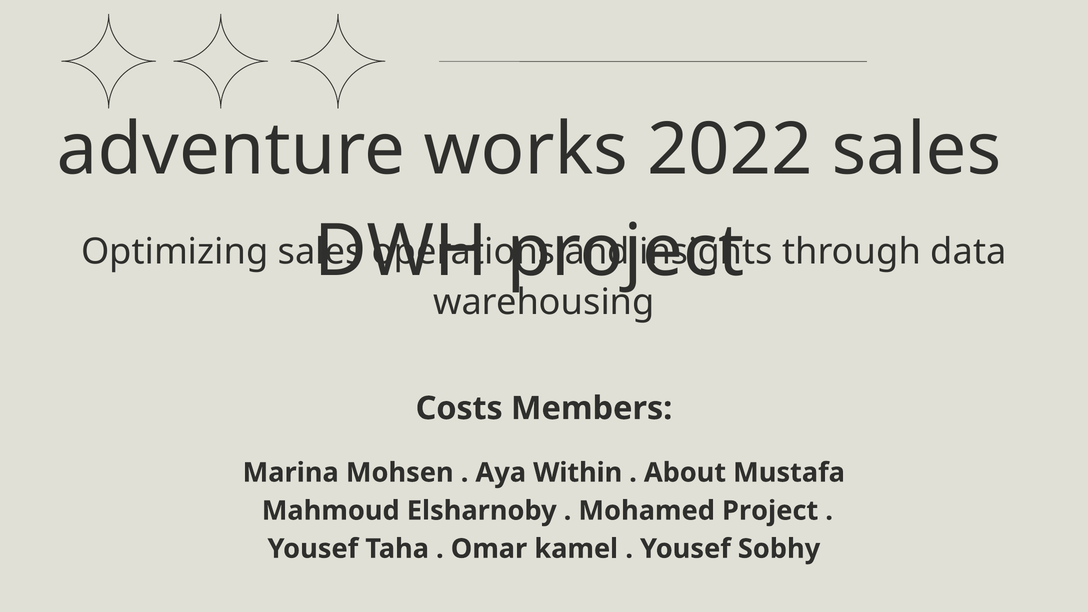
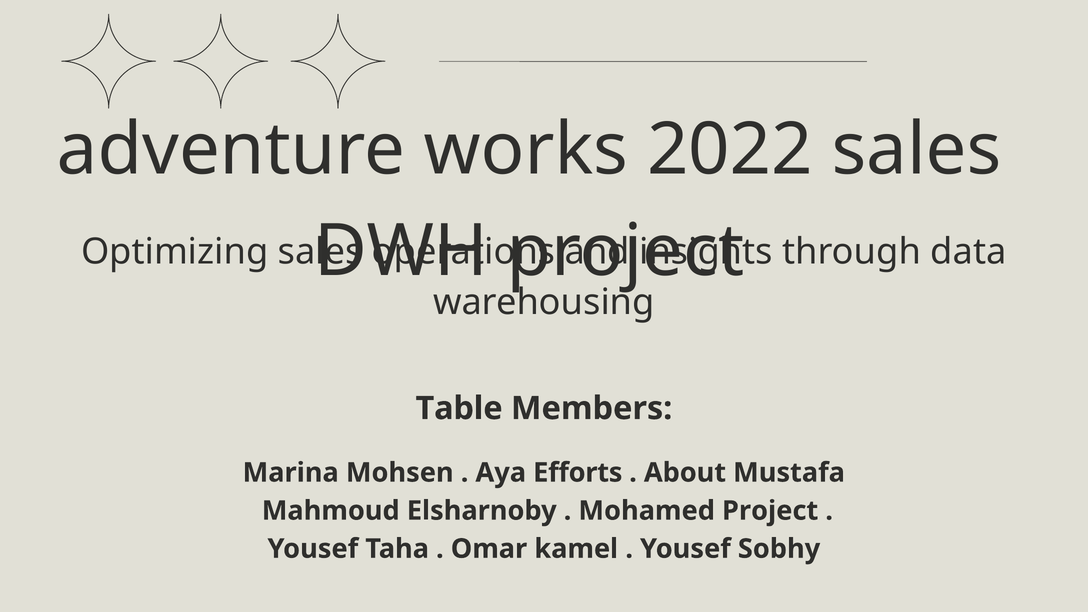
Costs: Costs -> Table
Within: Within -> Efforts
